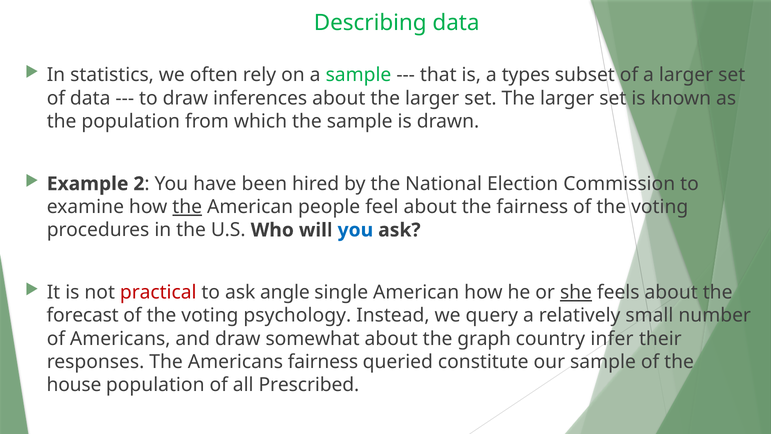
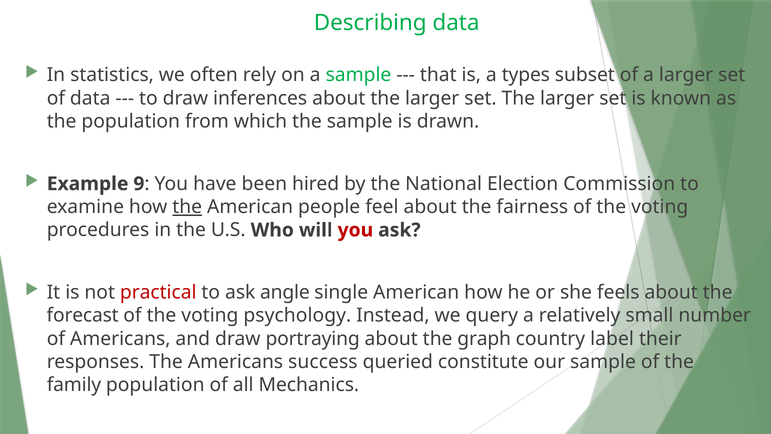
2: 2 -> 9
you at (355, 230) colour: blue -> red
she underline: present -> none
somewhat: somewhat -> portraying
infer: infer -> label
Americans fairness: fairness -> success
house: house -> family
Prescribed: Prescribed -> Mechanics
